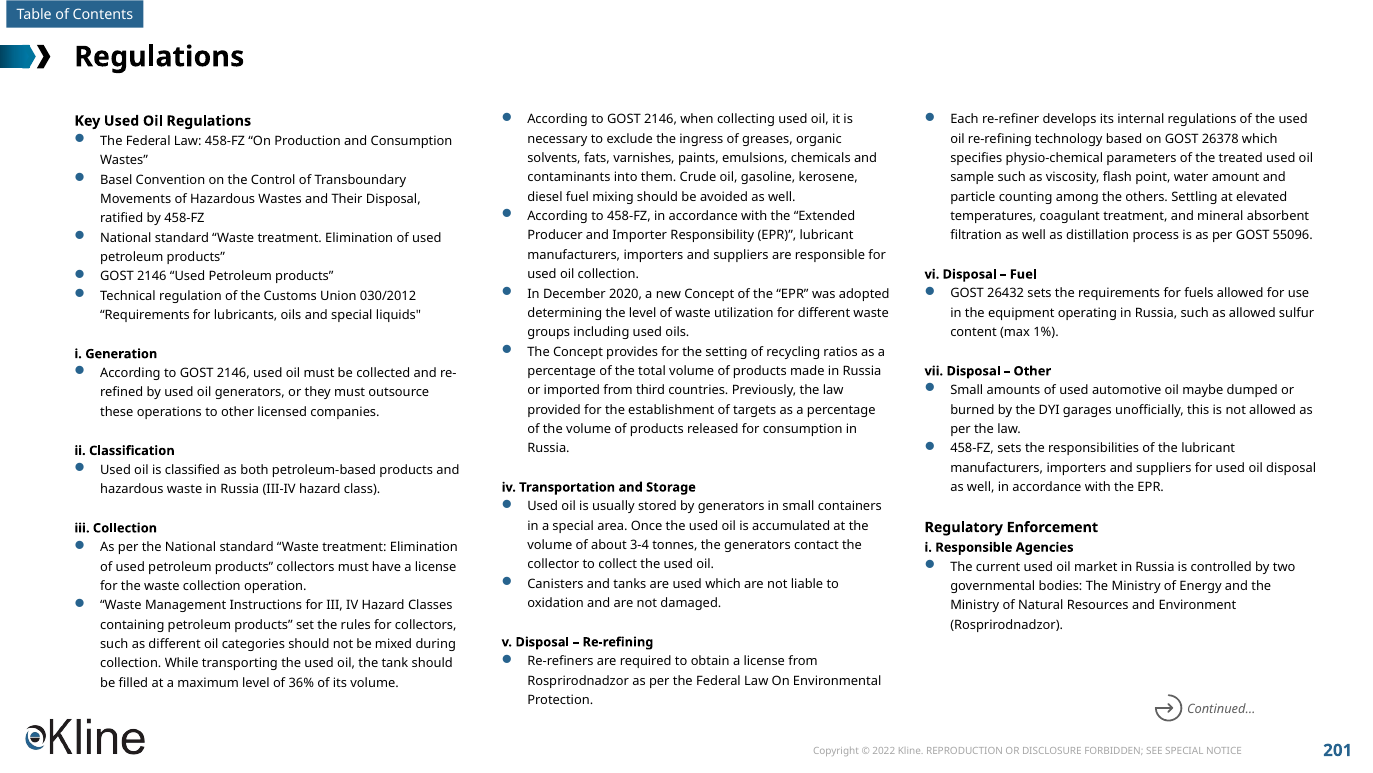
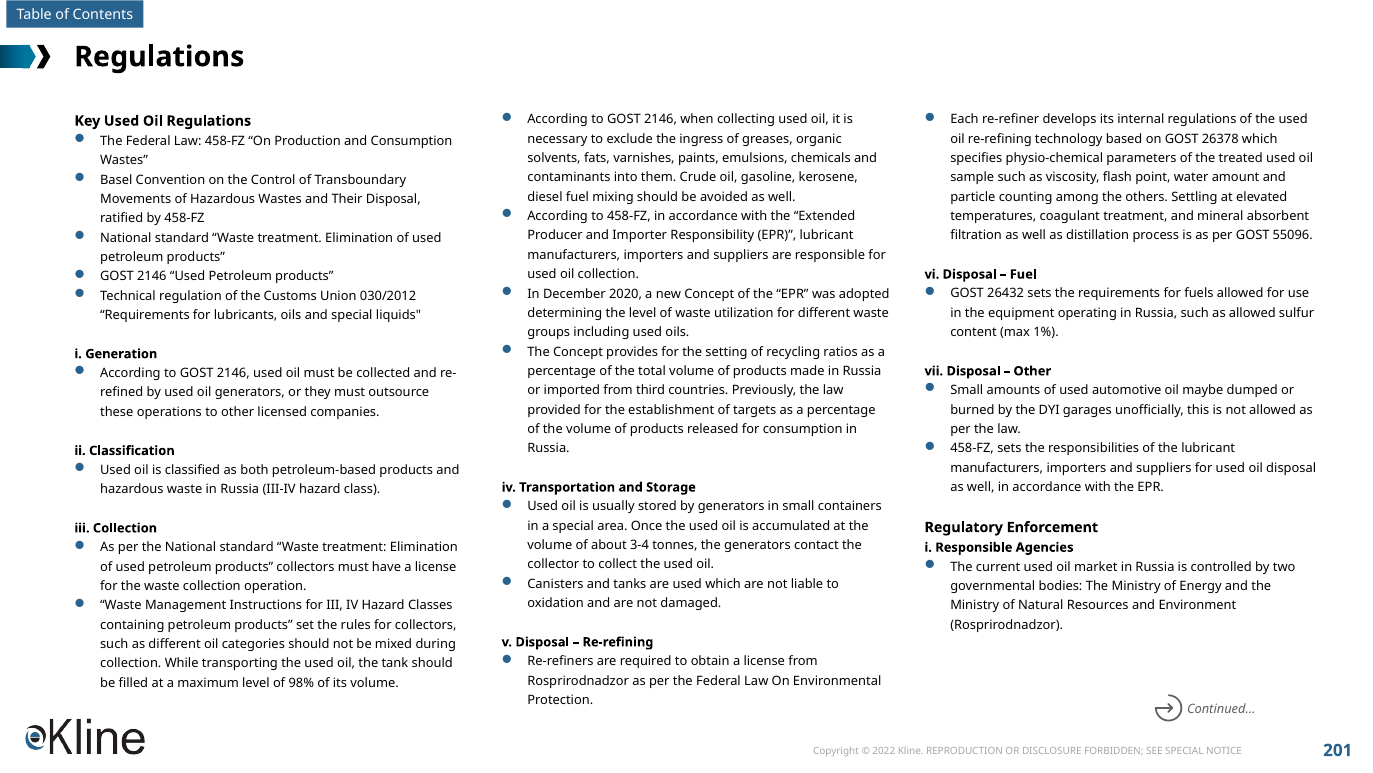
36%: 36% -> 98%
